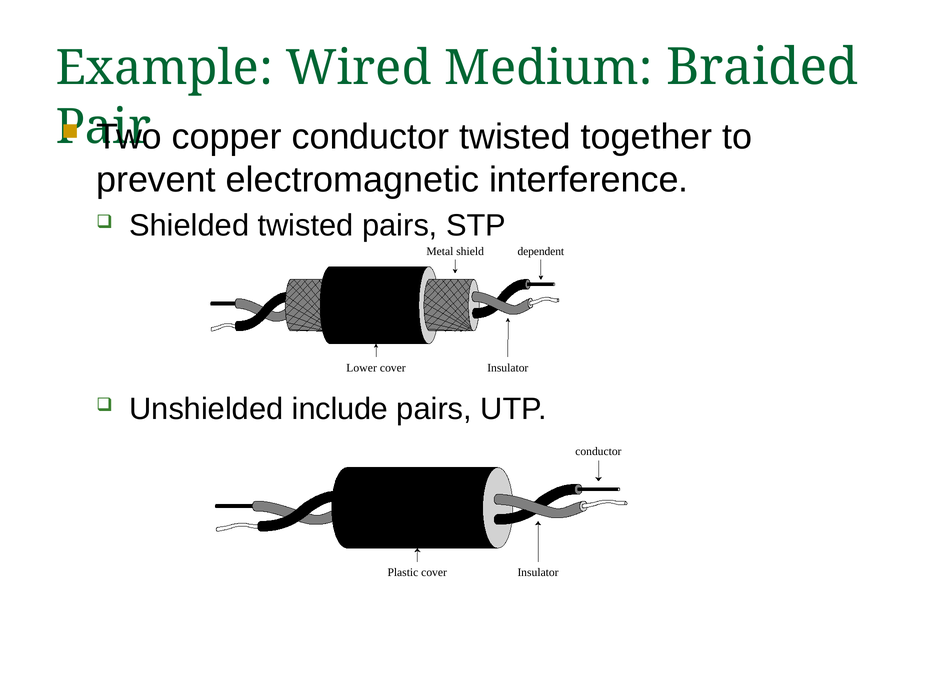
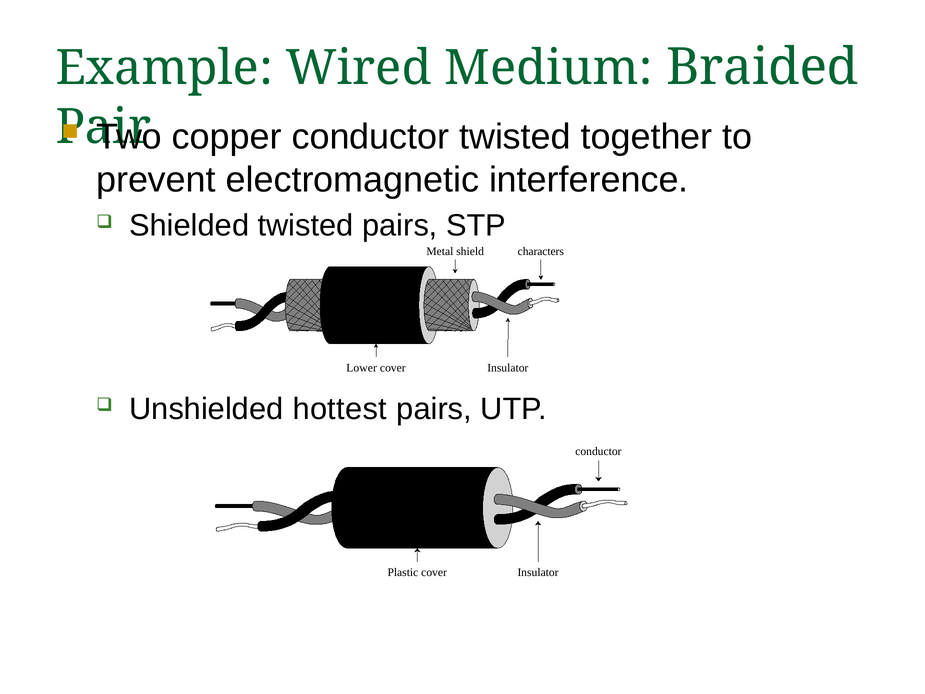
dependent: dependent -> characters
include: include -> hottest
